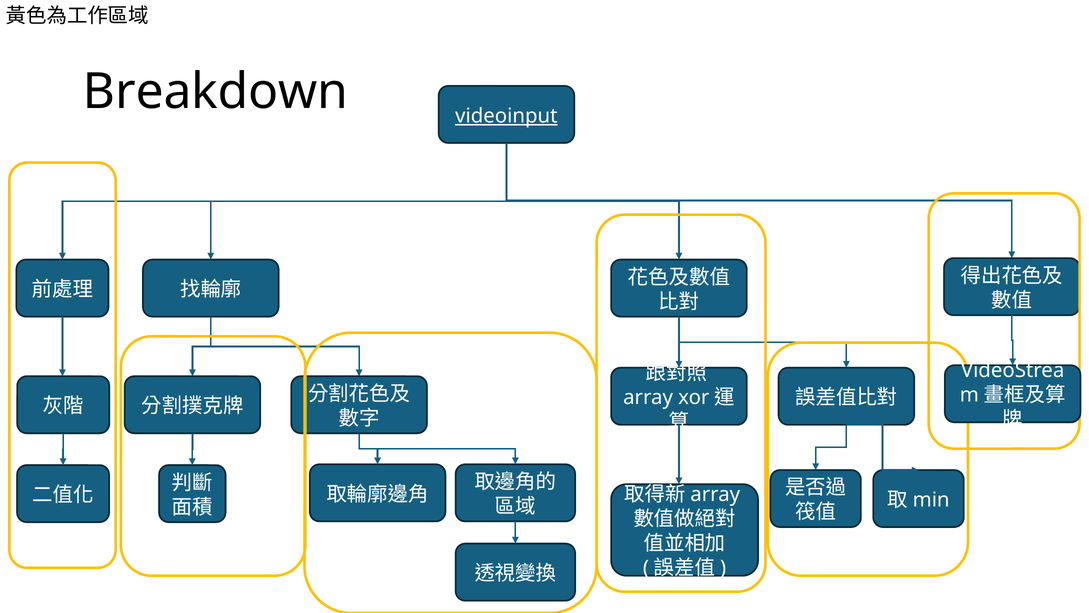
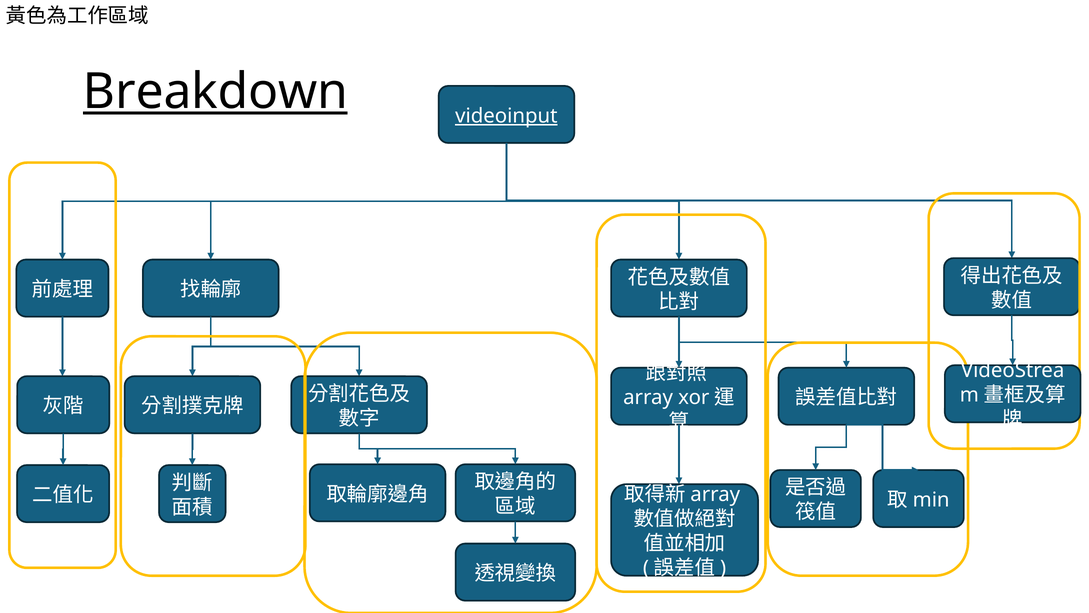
Breakdown underline: none -> present
